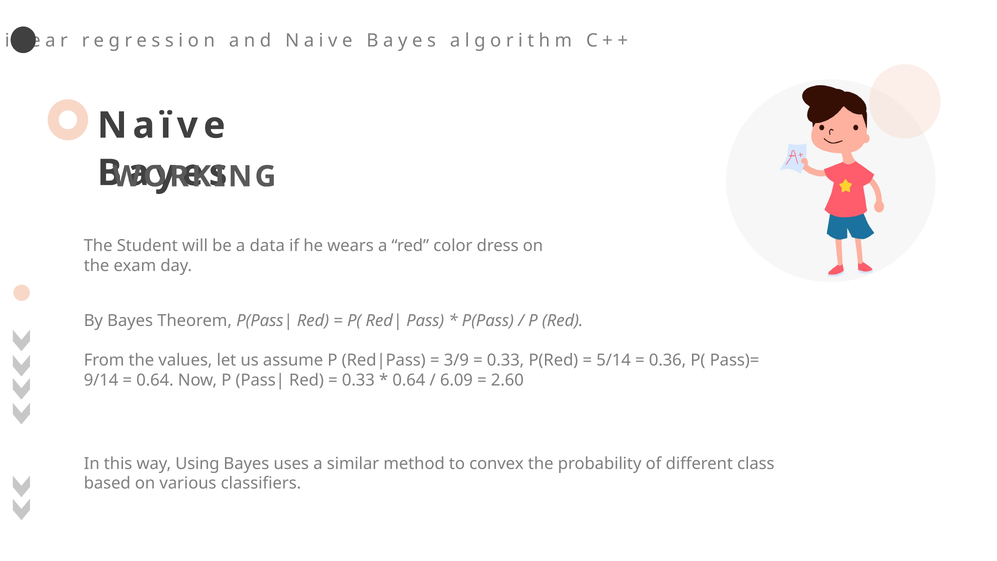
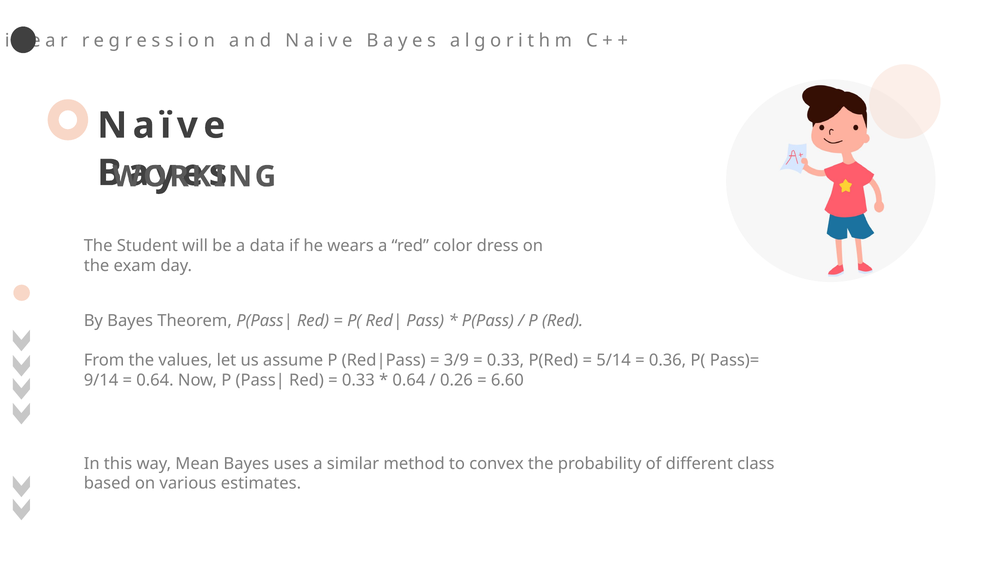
6.09: 6.09 -> 0.26
2.60: 2.60 -> 6.60
Using: Using -> Mean
classifiers: classifiers -> estimates
